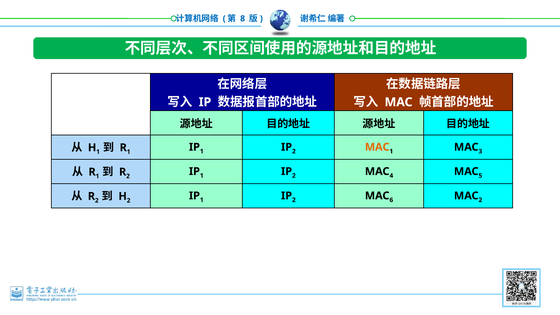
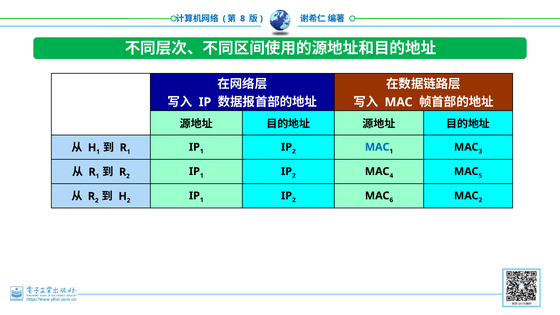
MAC at (377, 147) colour: orange -> blue
